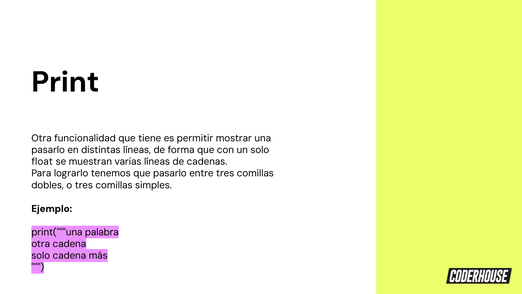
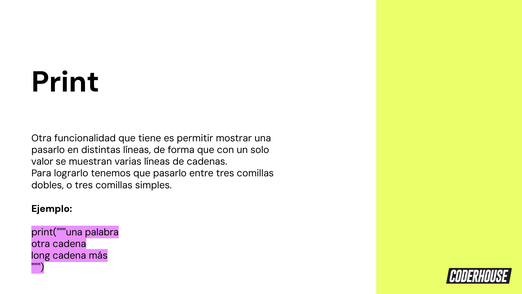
float: float -> valor
solo at (41, 255): solo -> long
